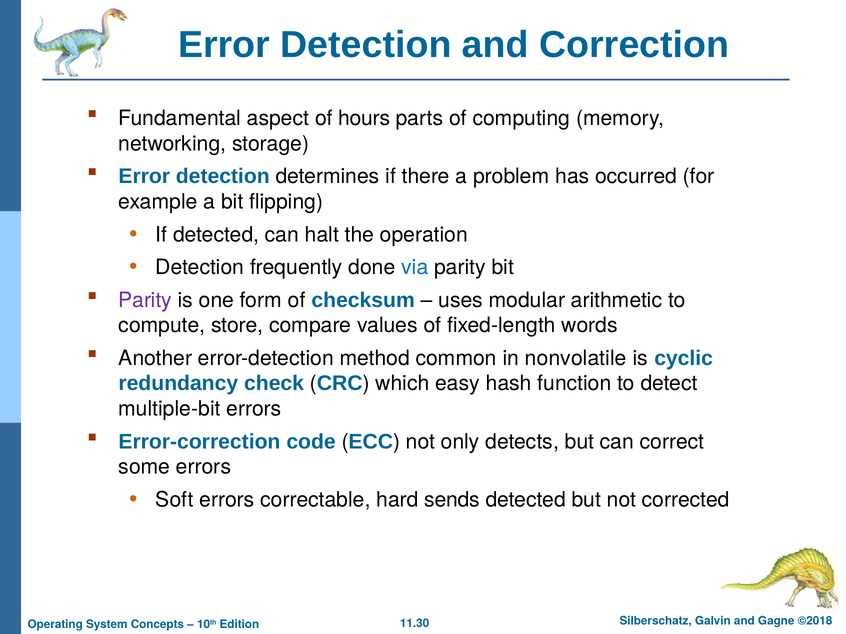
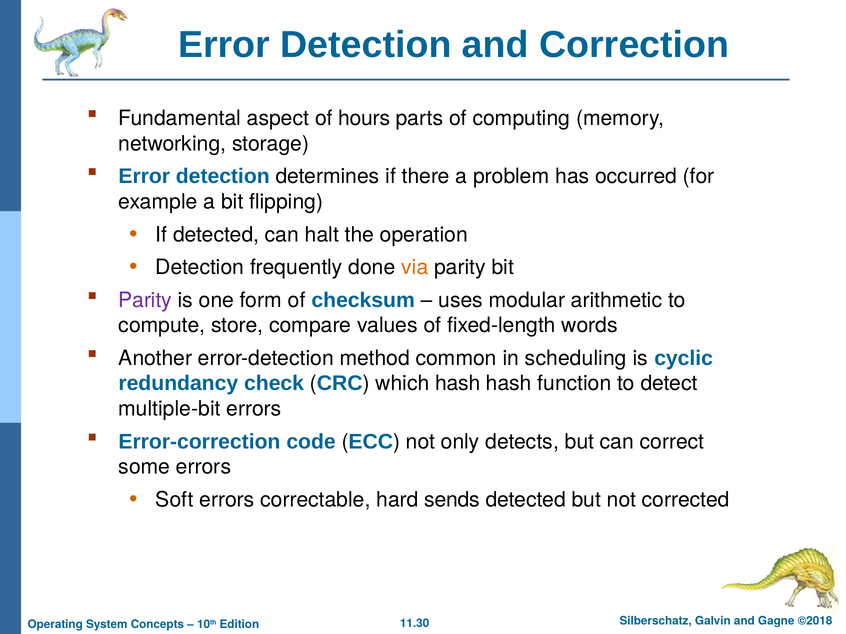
via colour: blue -> orange
nonvolatile: nonvolatile -> scheduling
which easy: easy -> hash
